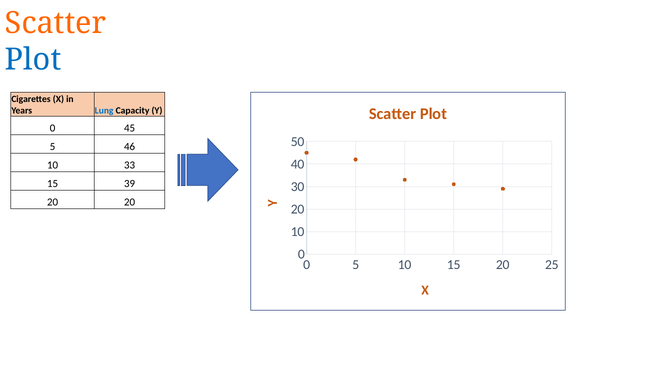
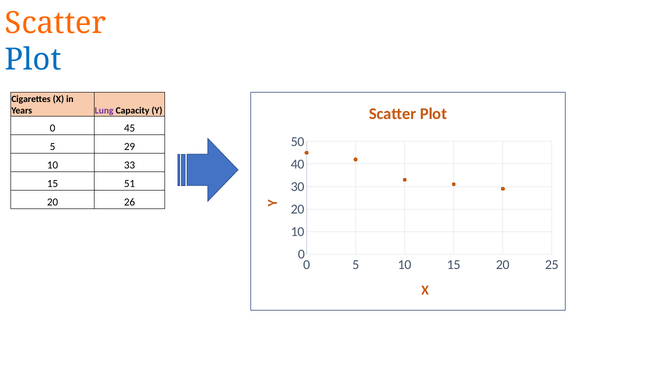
Lung colour: blue -> purple
46: 46 -> 29
39: 39 -> 51
20 20: 20 -> 26
